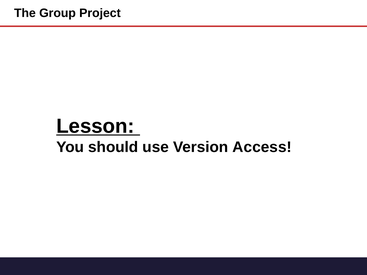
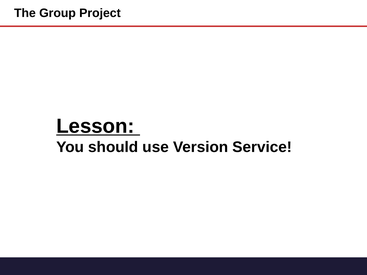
Access: Access -> Service
